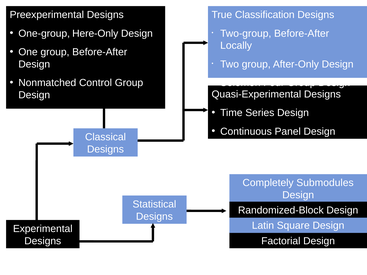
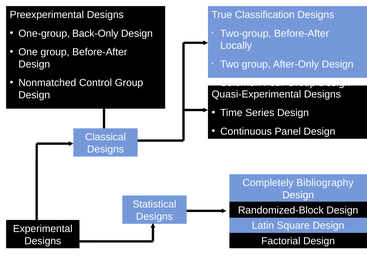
Here-Only: Here-Only -> Back-Only
Submodules: Submodules -> Bibliography
